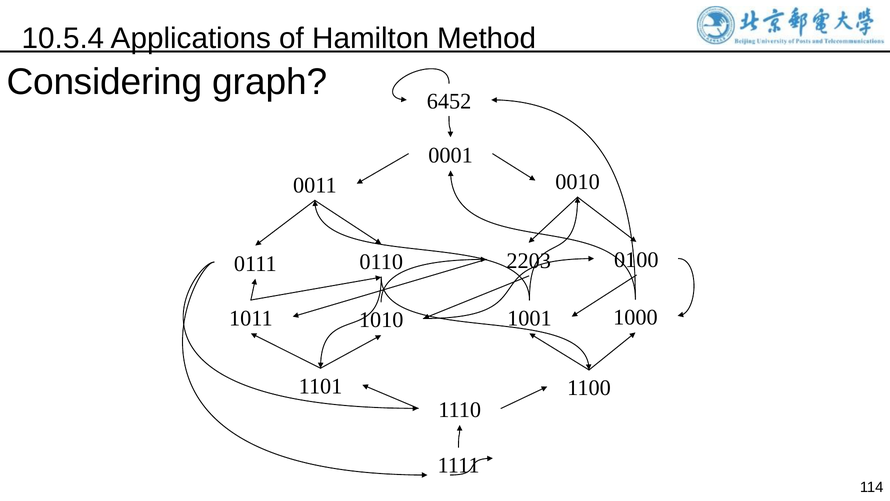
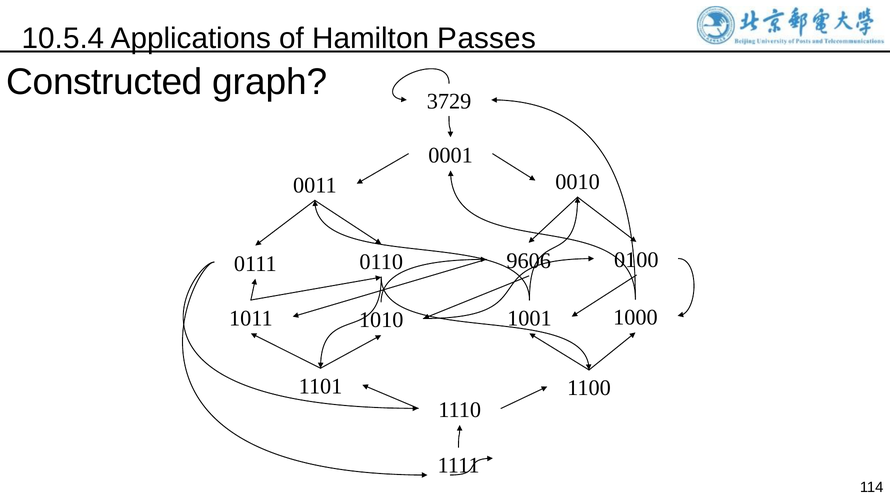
Method: Method -> Passes
Considering: Considering -> Constructed
6452: 6452 -> 3729
2203: 2203 -> 9606
